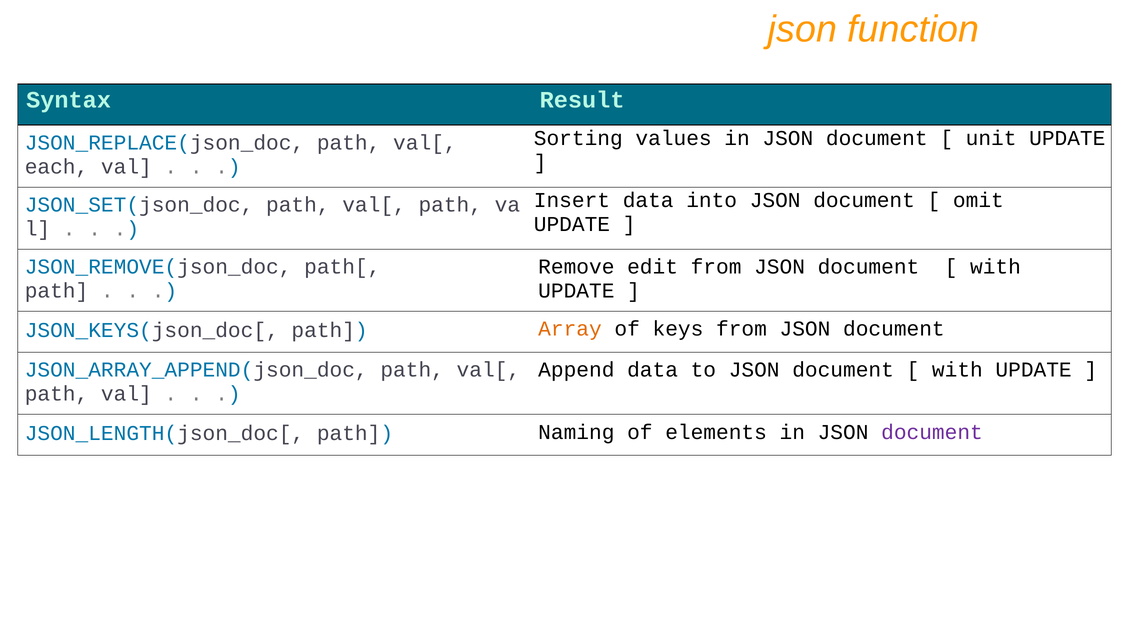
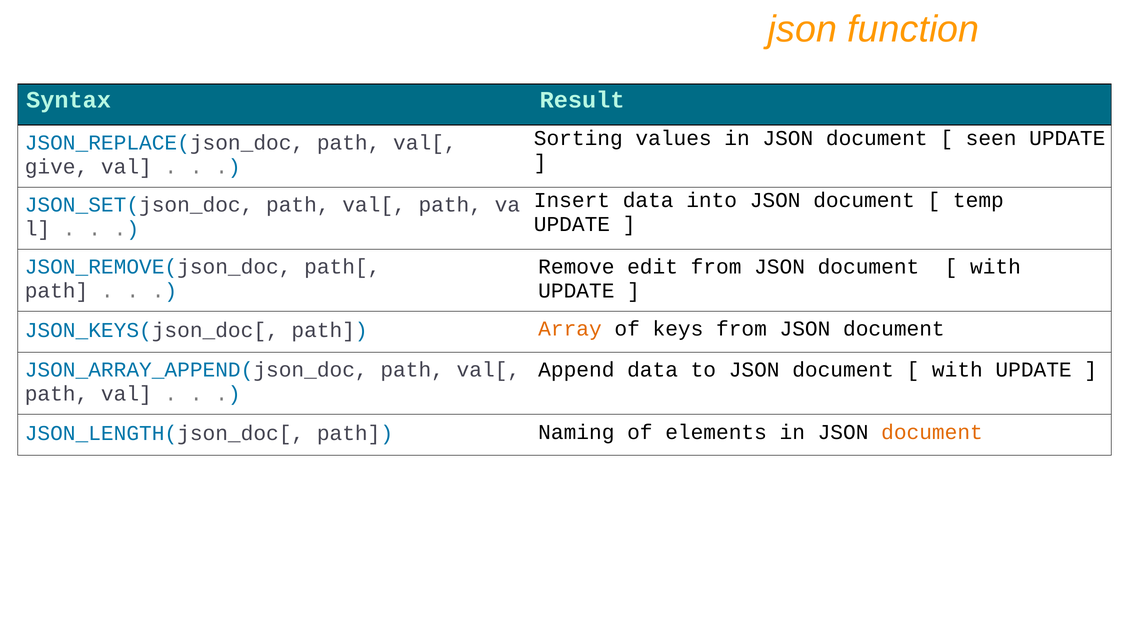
unit: unit -> seen
each: each -> give
omit: omit -> temp
document at (932, 432) colour: purple -> orange
